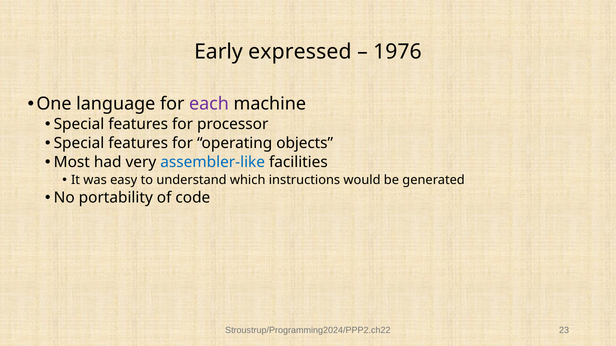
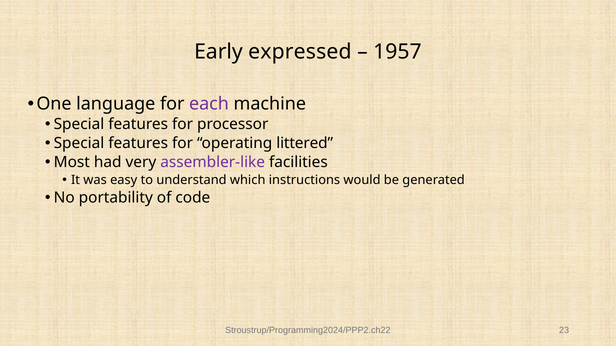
1976: 1976 -> 1957
objects: objects -> littered
assembler-like colour: blue -> purple
